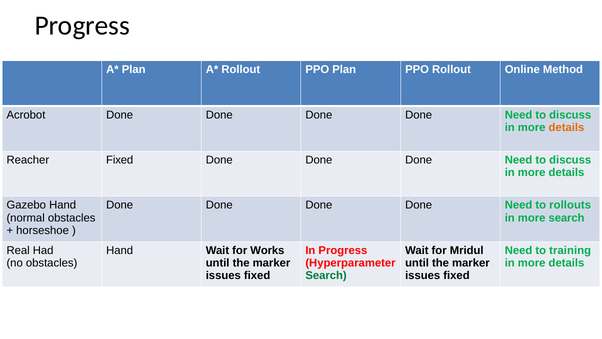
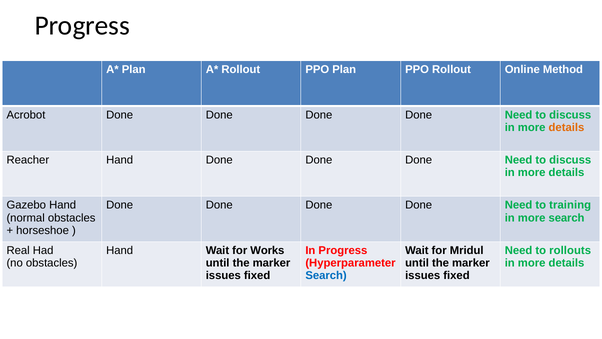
Reacher Fixed: Fixed -> Hand
rollouts: rollouts -> training
training: training -> rollouts
Search at (326, 275) colour: green -> blue
